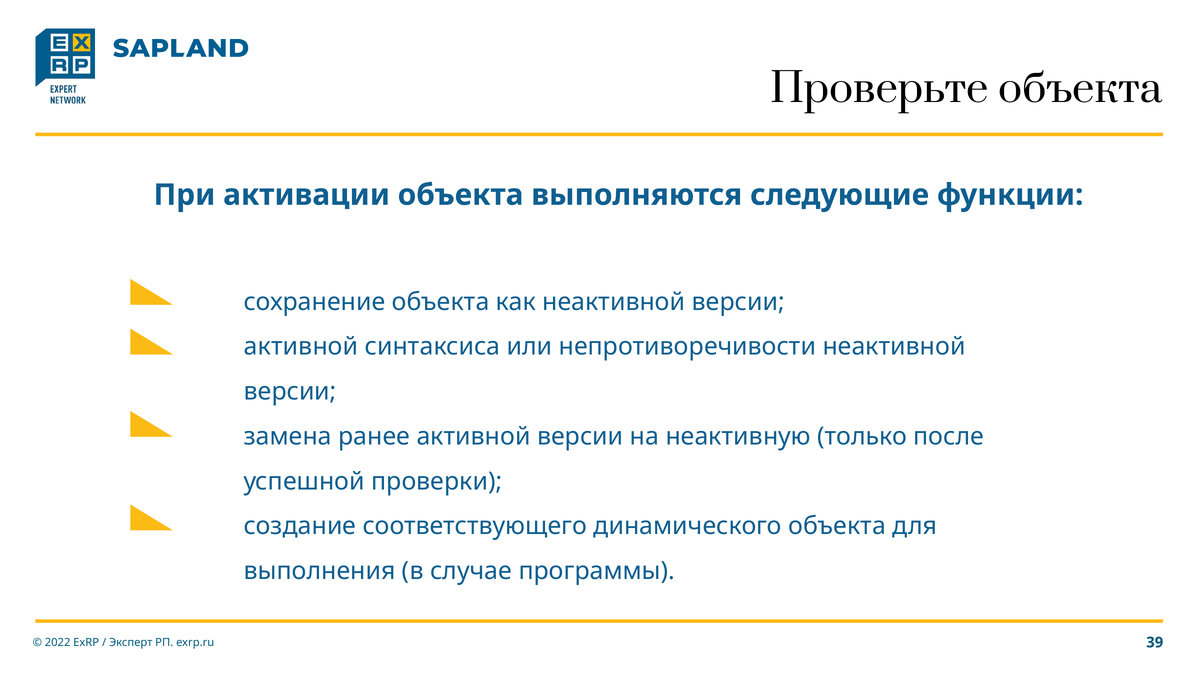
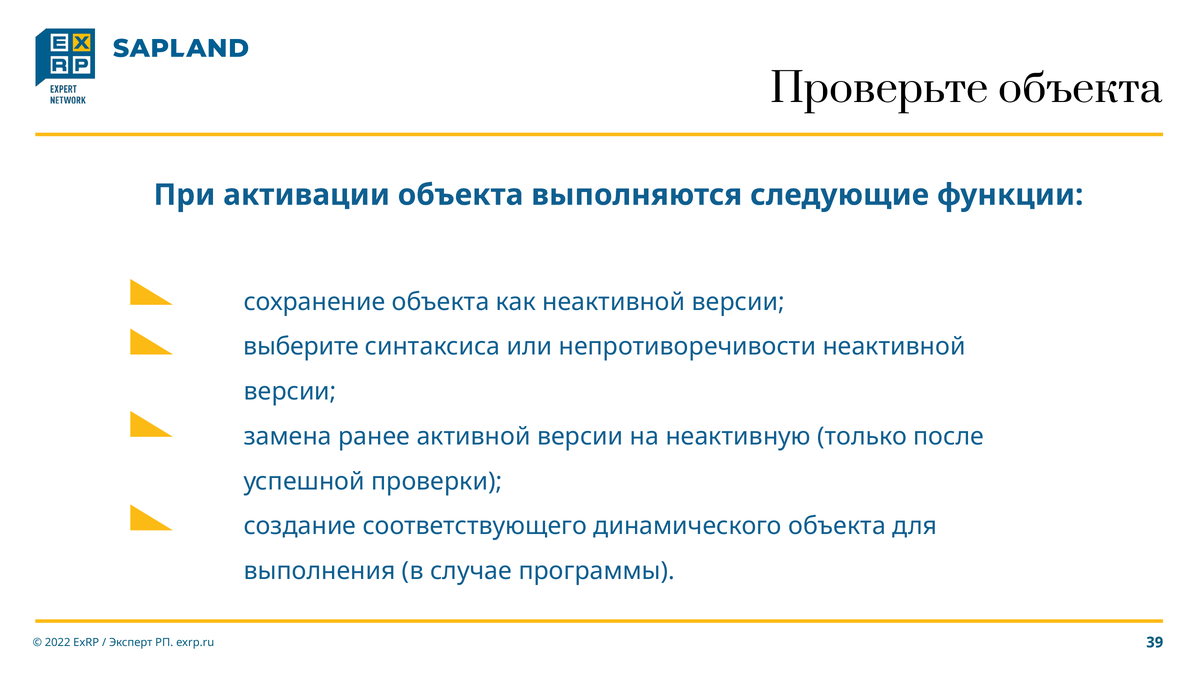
активной at (301, 347): активной -> выберите
